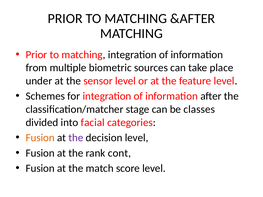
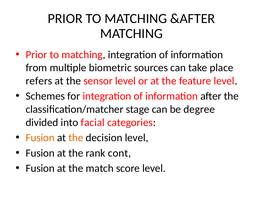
under: under -> refers
classes: classes -> degree
the at (76, 138) colour: purple -> orange
